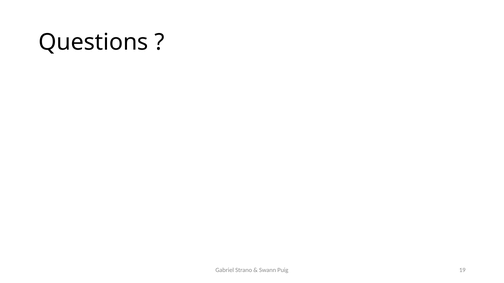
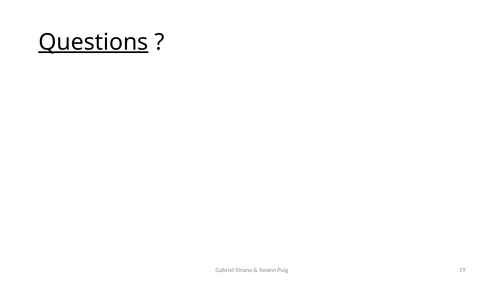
Questions underline: none -> present
